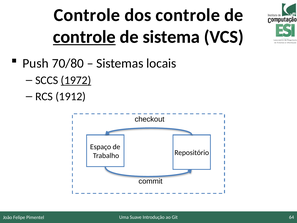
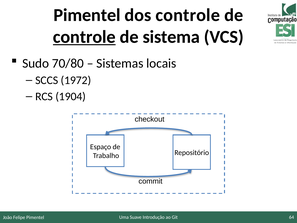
Controle at (87, 15): Controle -> Pimentel
Push: Push -> Sudo
1972 underline: present -> none
1912: 1912 -> 1904
